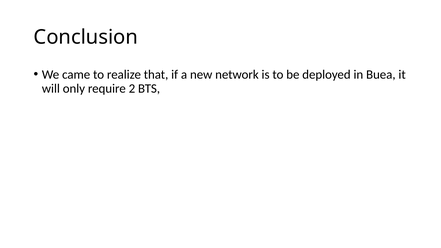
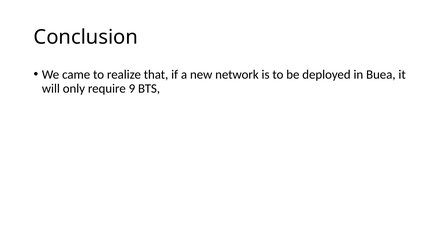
2: 2 -> 9
